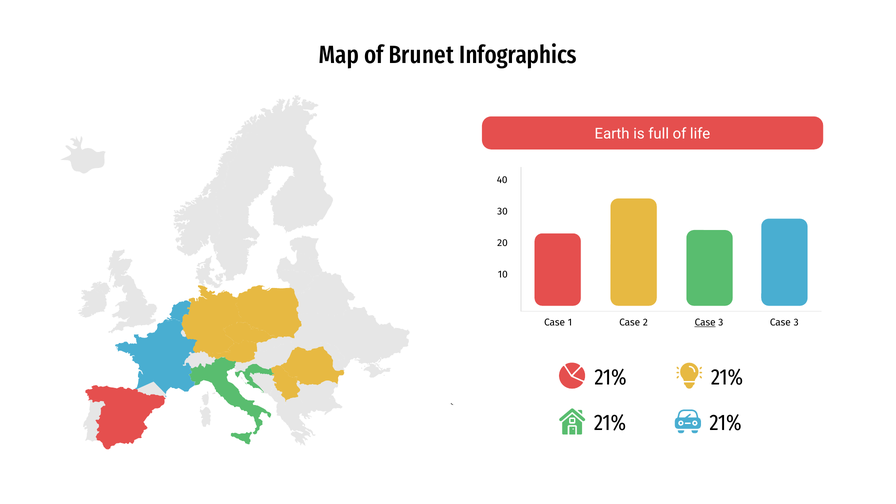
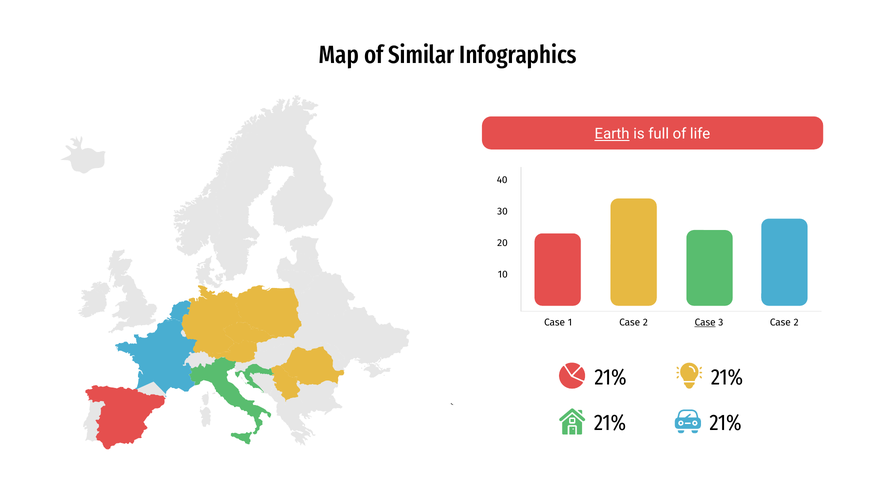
Brunet: Brunet -> Similar
Earth underline: none -> present
3 Case 3: 3 -> 2
